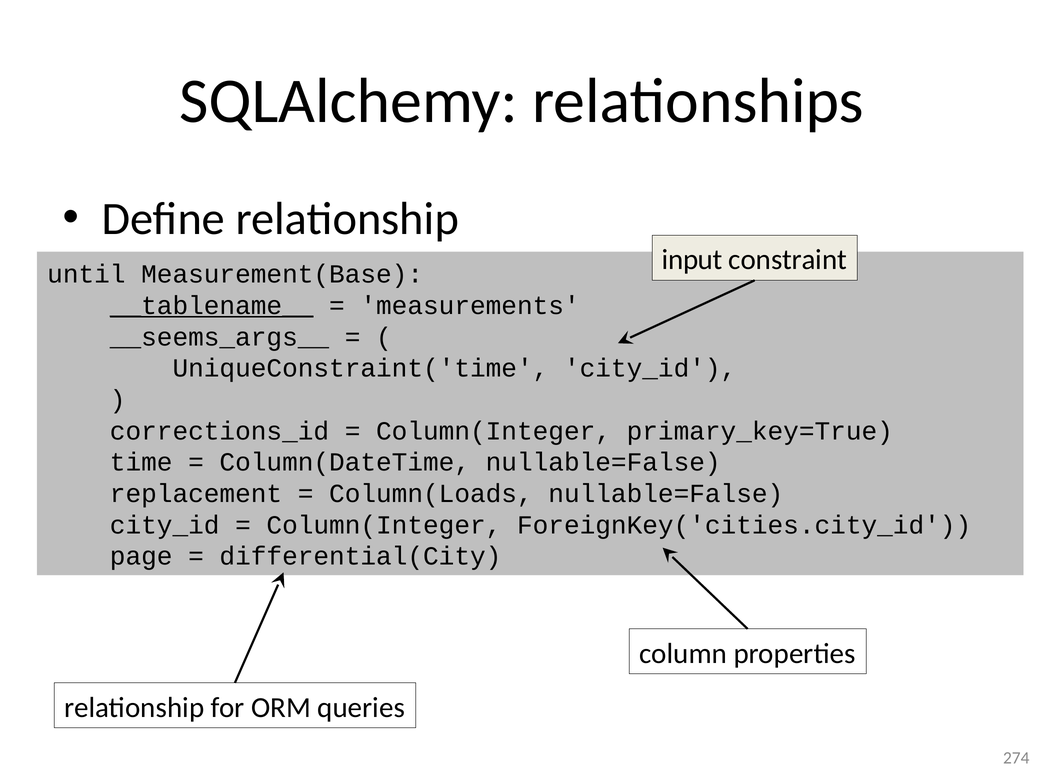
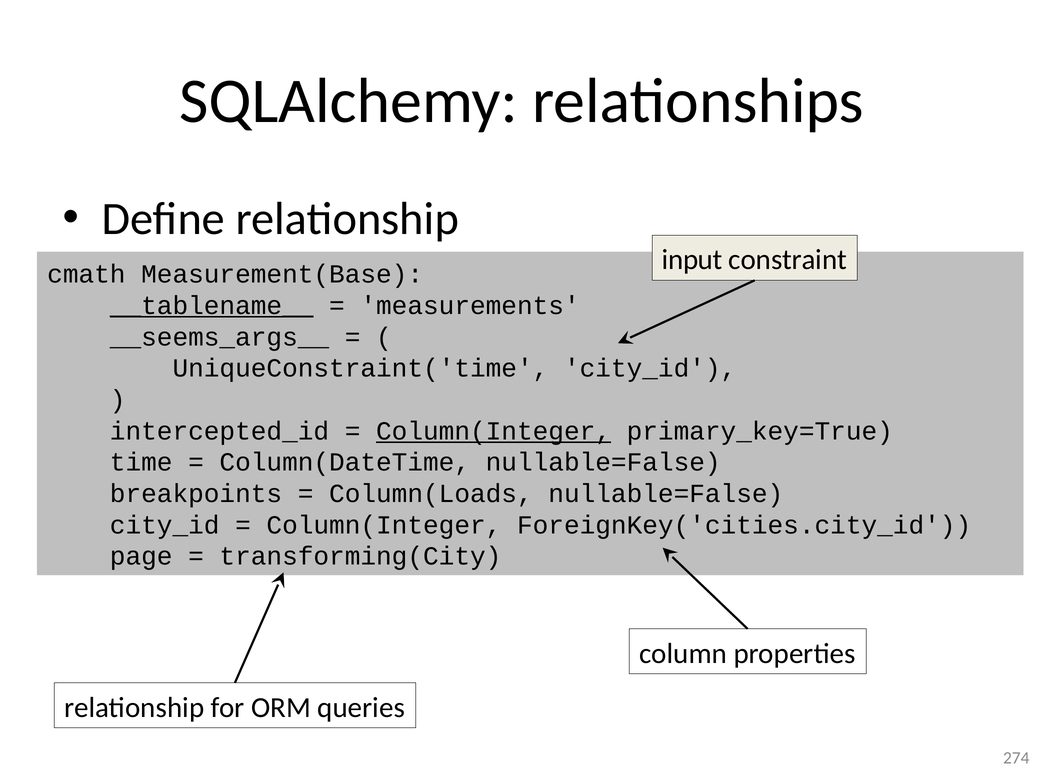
until: until -> cmath
corrections_id: corrections_id -> intercepted_id
Column(Integer at (494, 431) underline: none -> present
replacement: replacement -> breakpoints
differential(City: differential(City -> transforming(City
